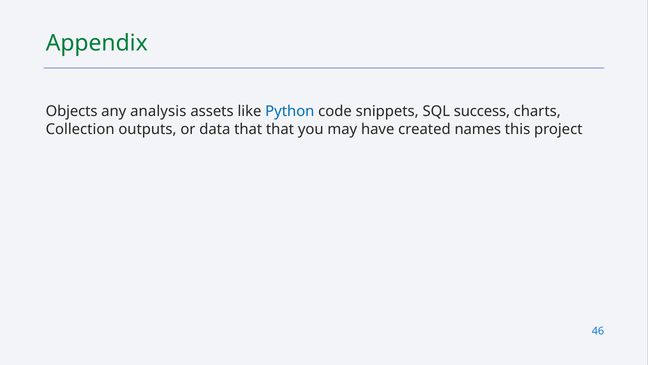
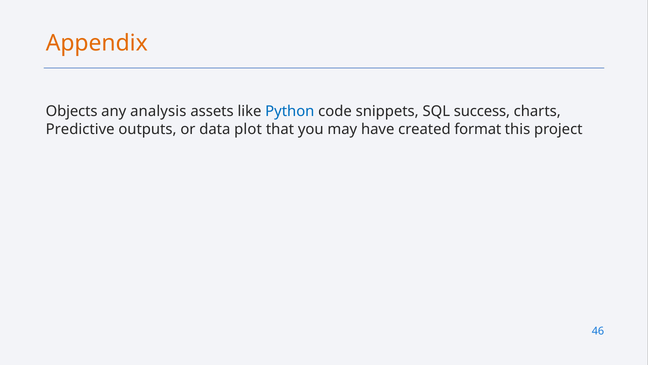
Appendix colour: green -> orange
Collection: Collection -> Predictive
data that: that -> plot
names: names -> format
